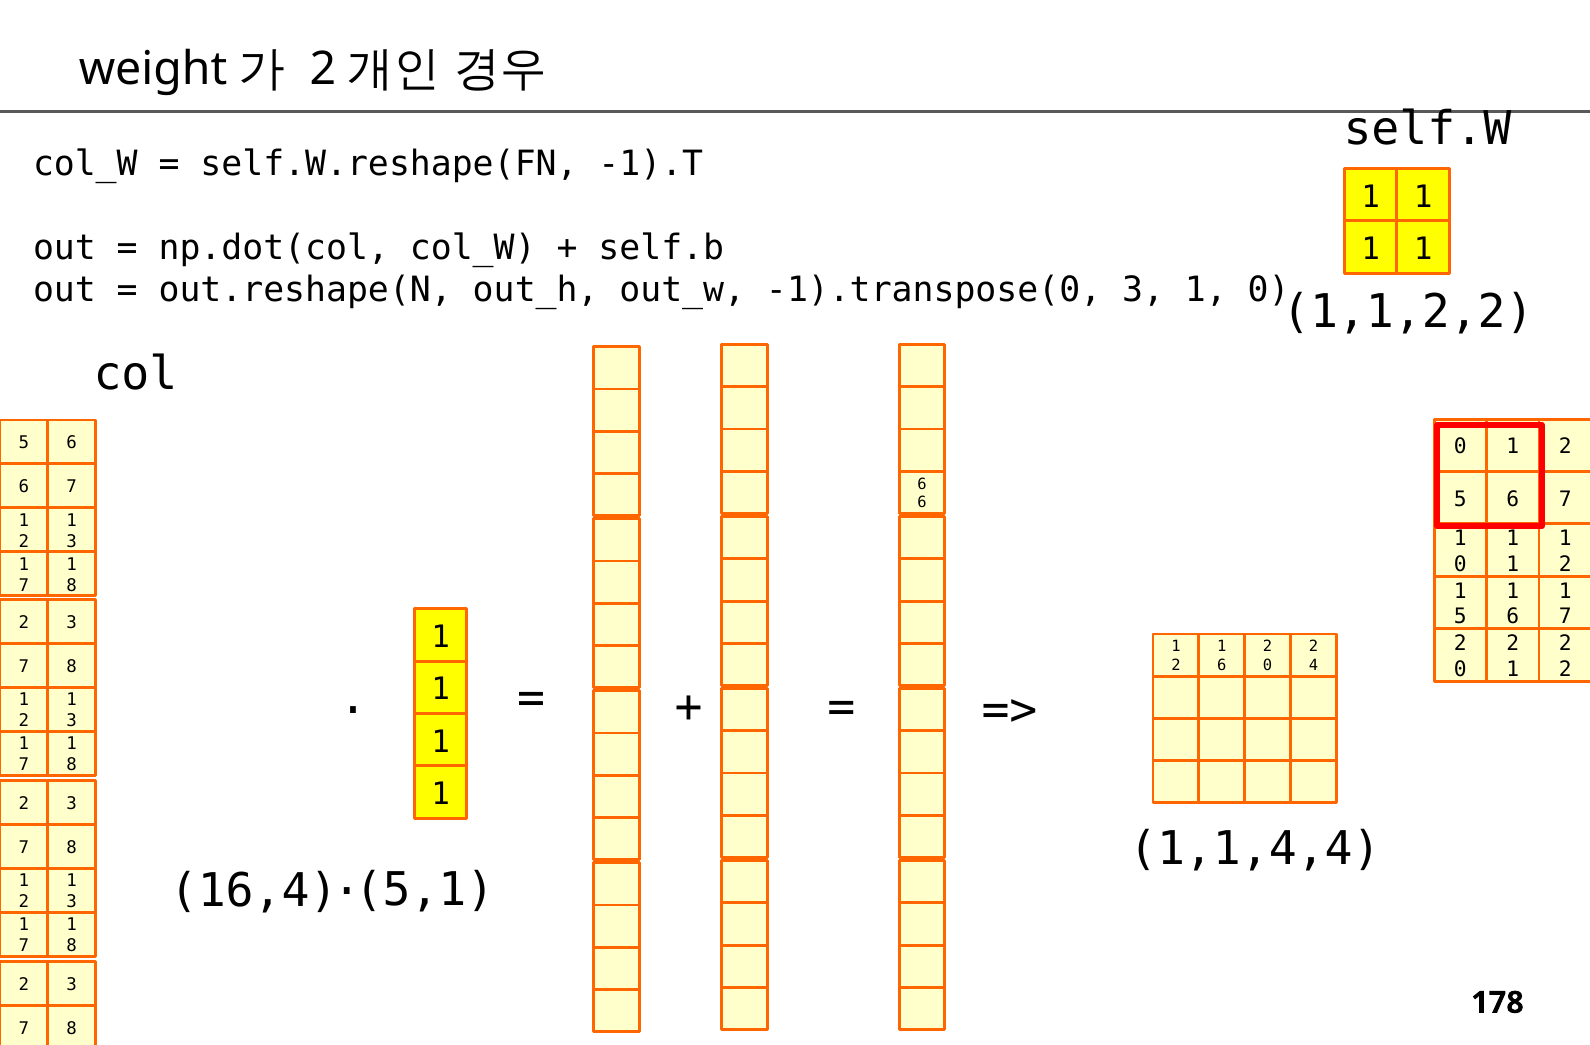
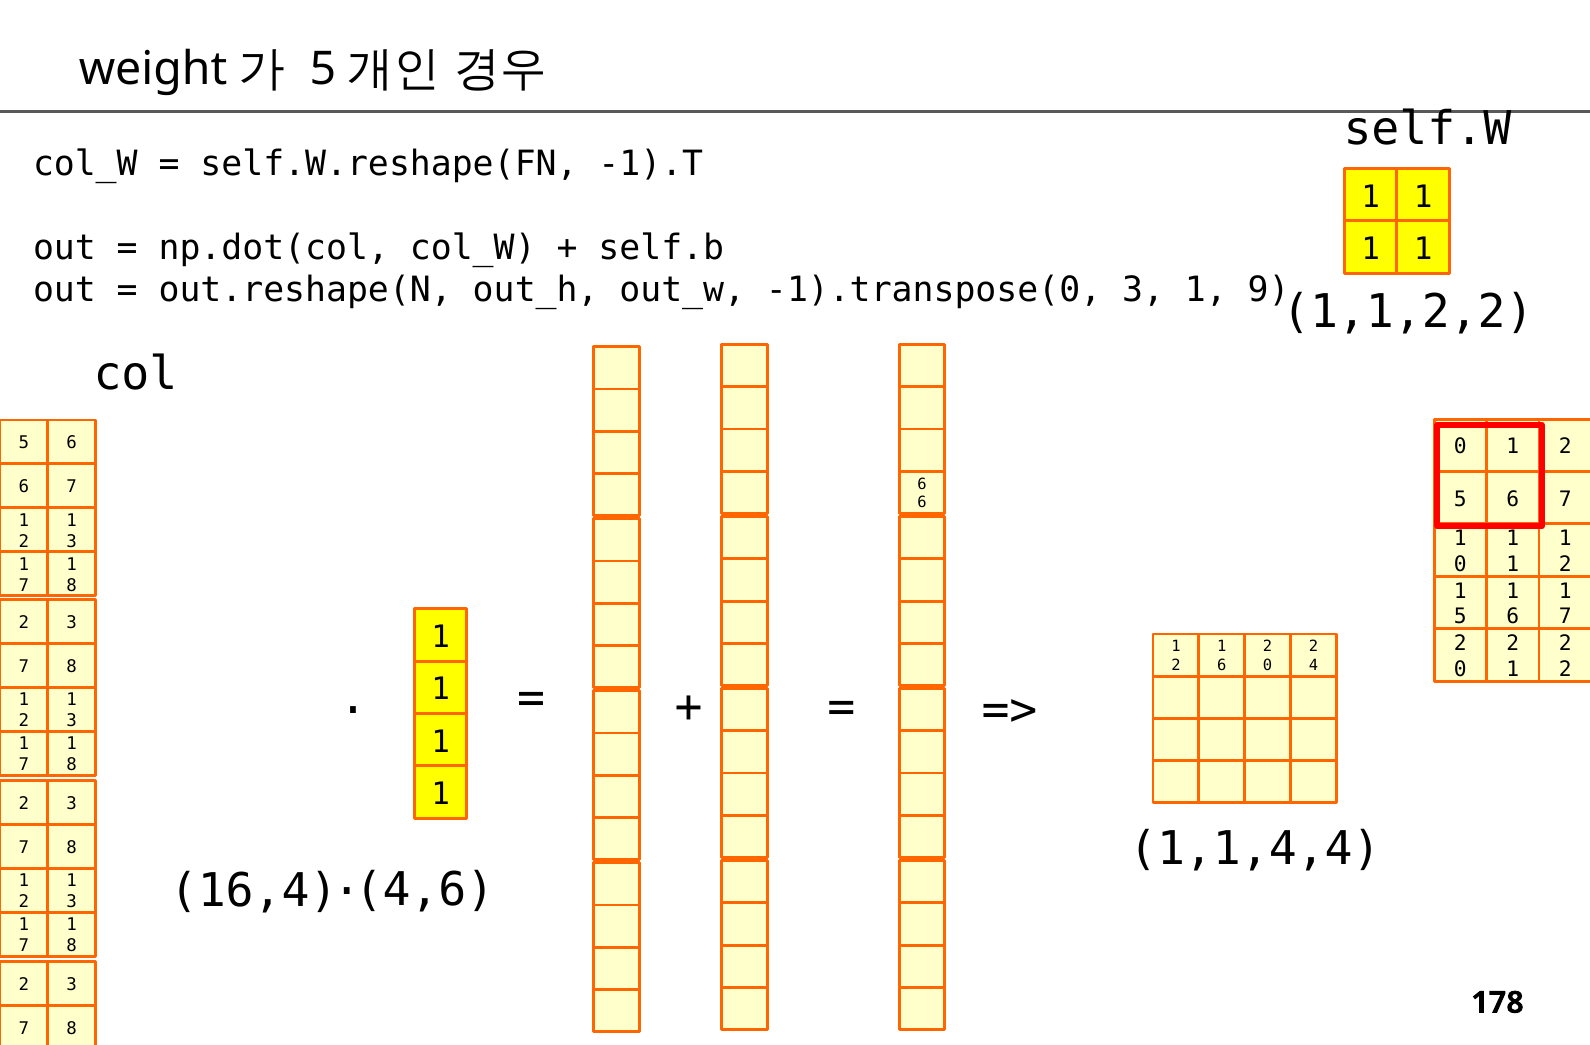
2 at (323, 70): 2 -> 5
3 1 0: 0 -> 9
5,1: 5,1 -> 4,6
